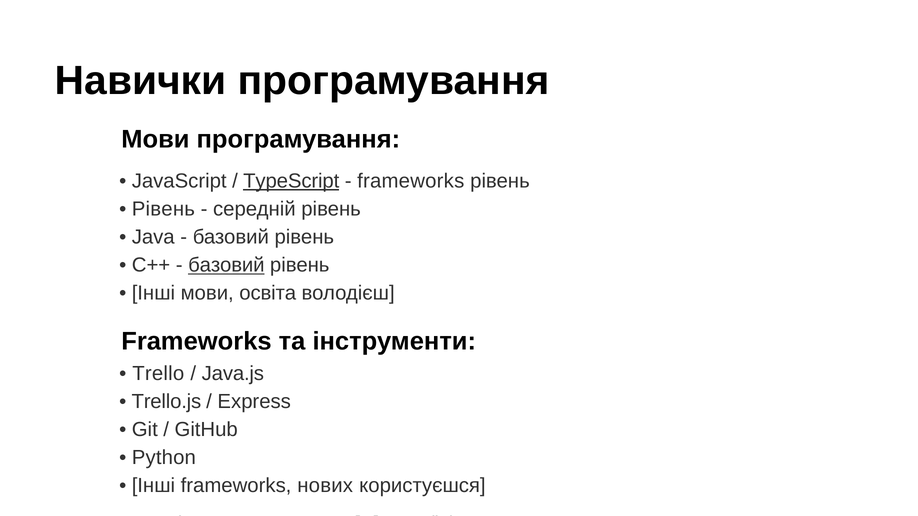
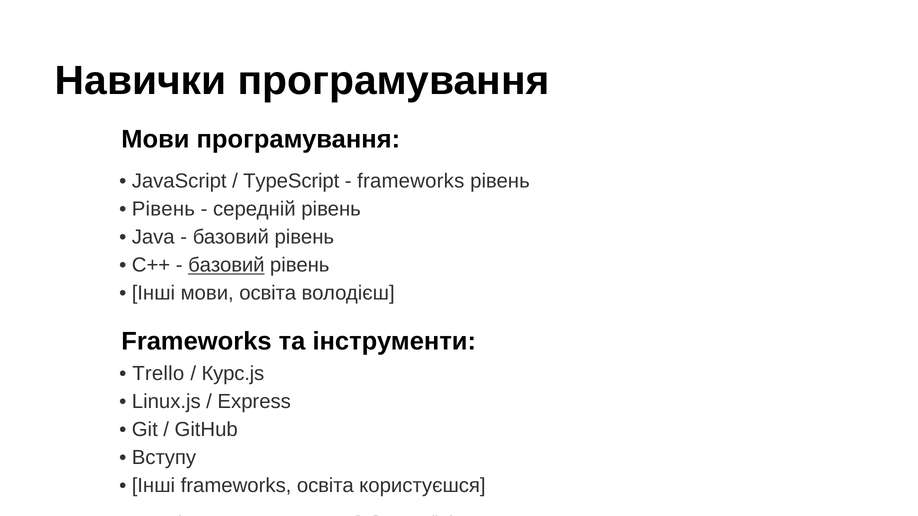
TypeScript underline: present -> none
Java.js: Java.js -> Курс.js
Trello.js: Trello.js -> Linux.js
Python: Python -> Вступу
frameworks нових: нових -> освіта
